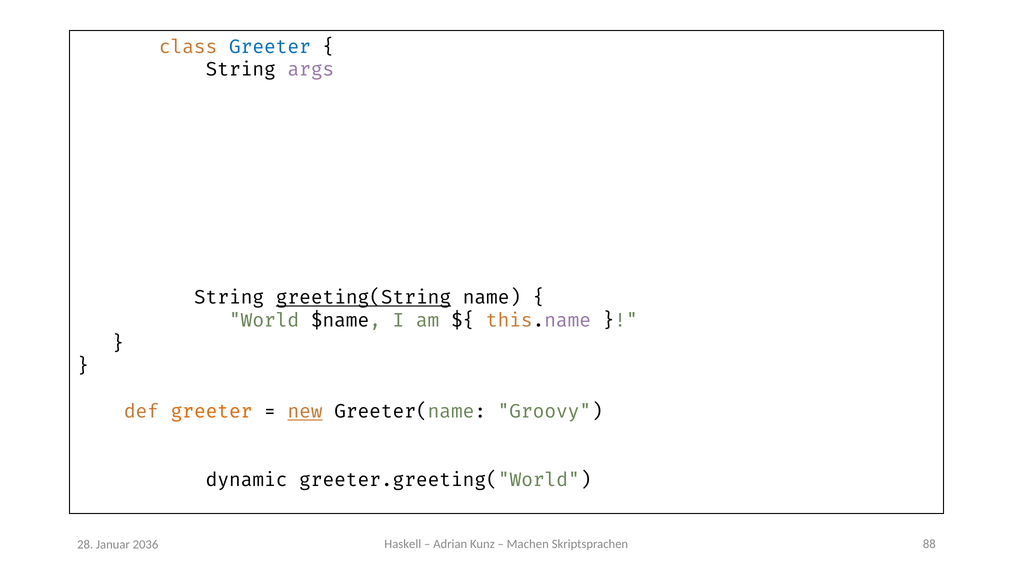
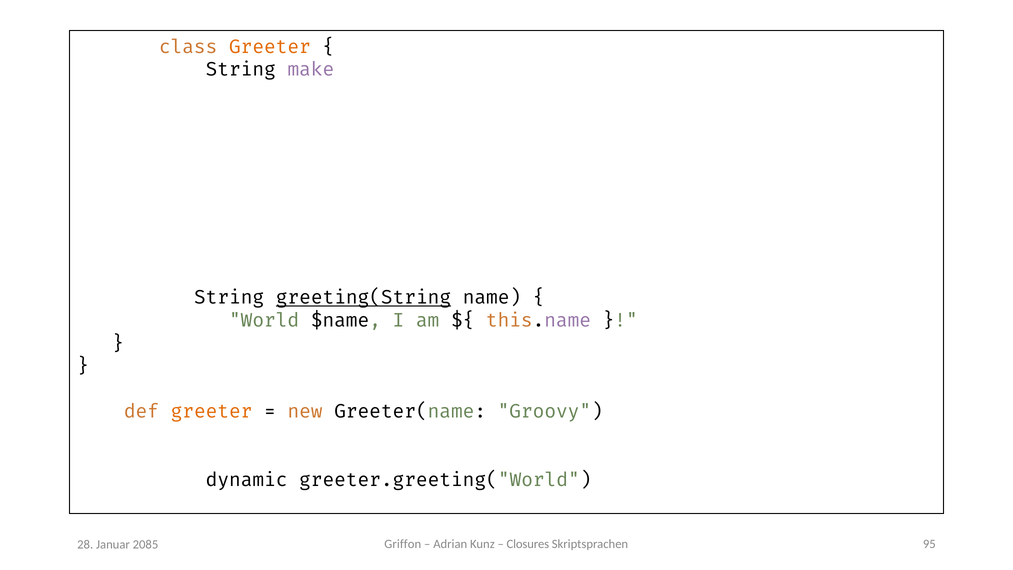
Greeter at (270, 47) colour: blue -> orange
args: args -> make
new underline: present -> none
Haskell: Haskell -> Griffon
Machen: Machen -> Closures
88: 88 -> 95
2036: 2036 -> 2085
